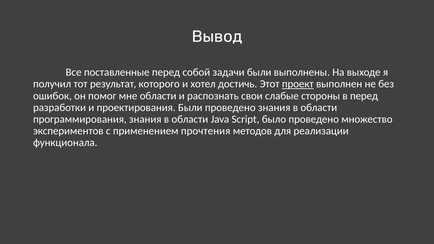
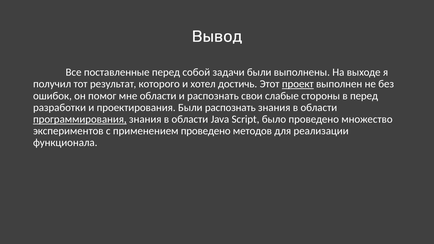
Были проведено: проведено -> распознать
программирования underline: none -> present
применением прочтения: прочтения -> проведено
